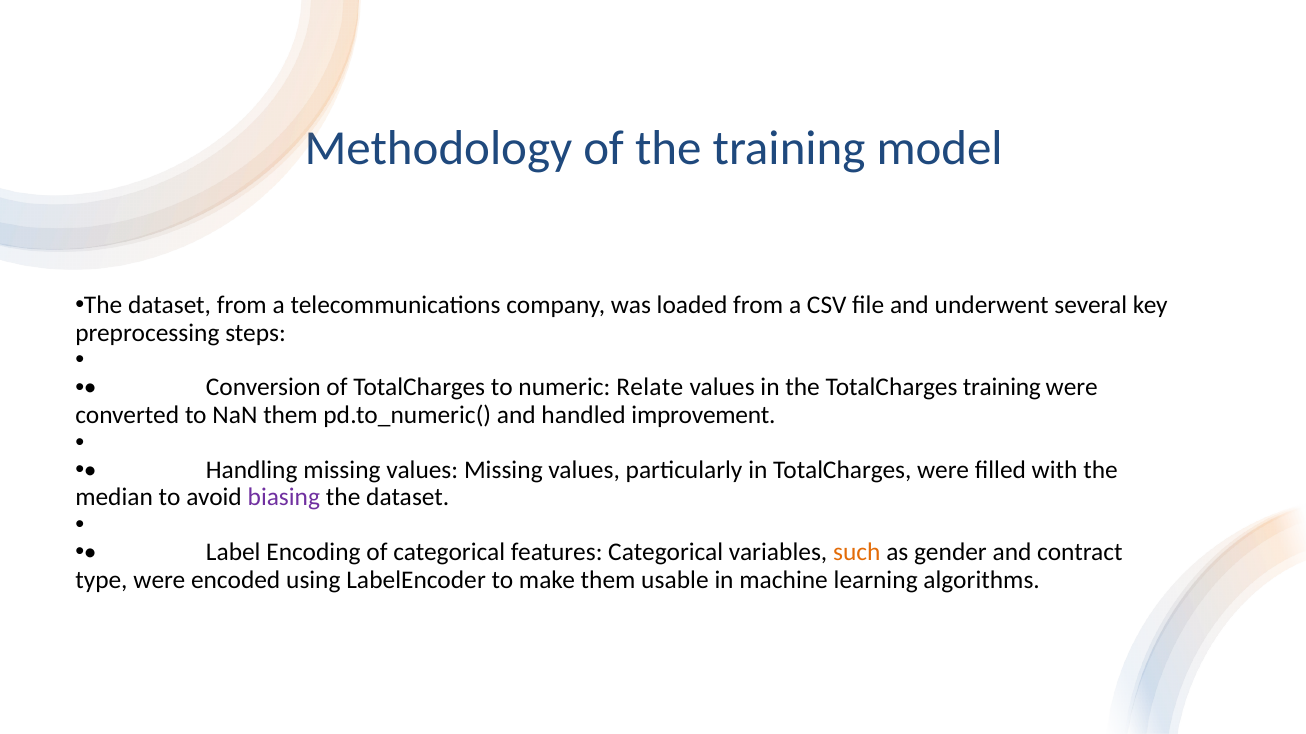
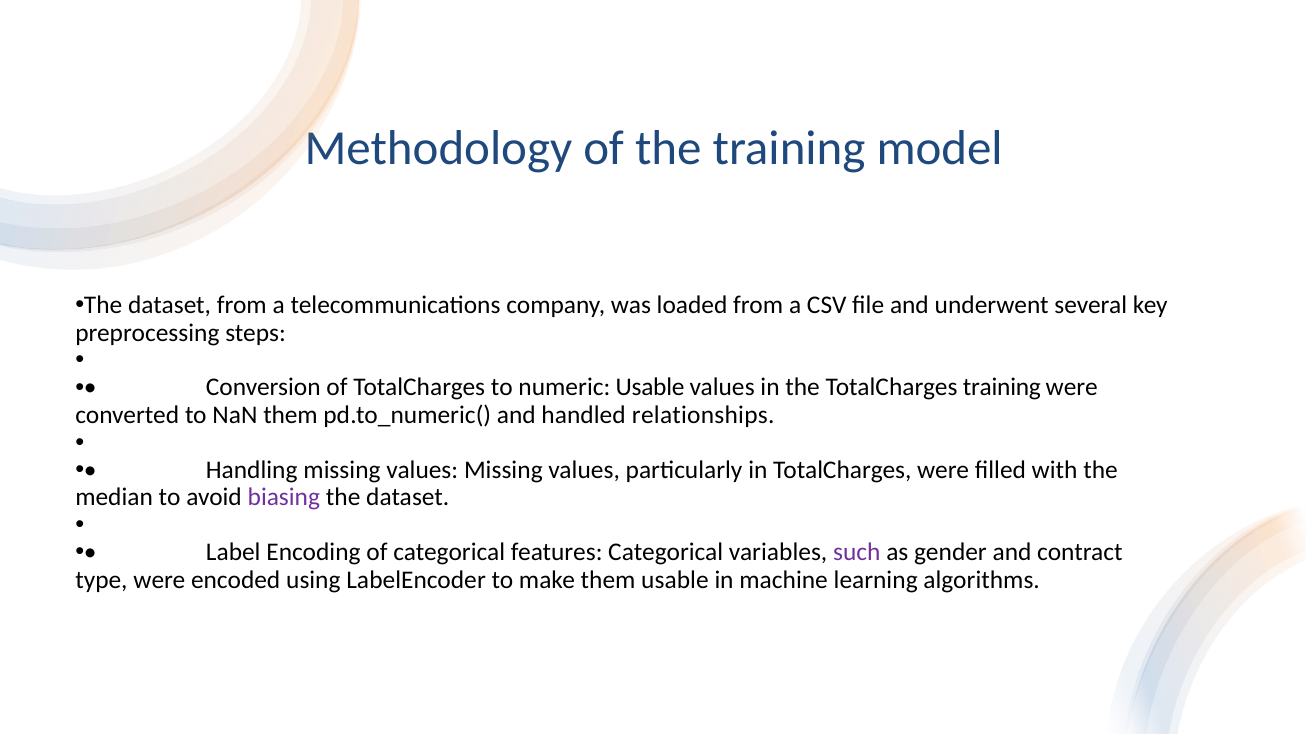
numeric Relate: Relate -> Usable
improvement: improvement -> relationships
such colour: orange -> purple
